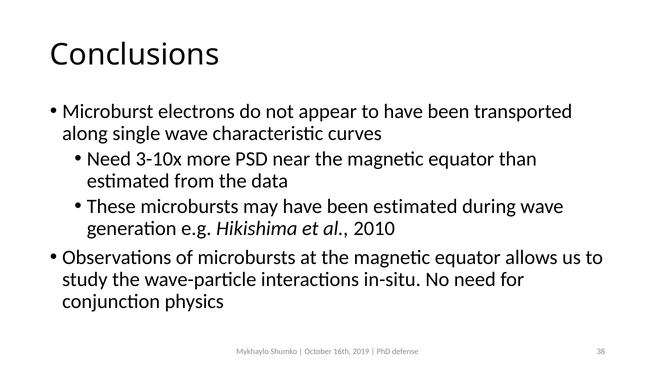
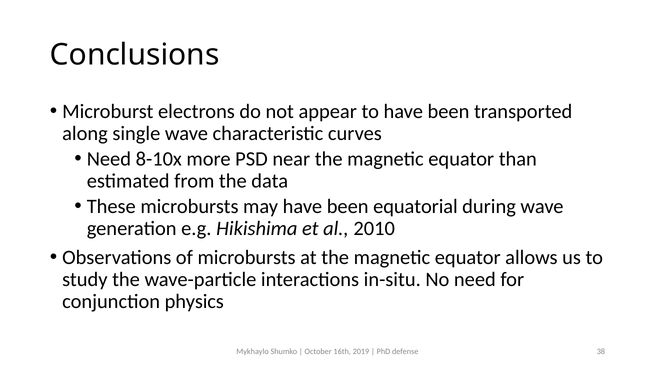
3-10x: 3-10x -> 8-10x
been estimated: estimated -> equatorial
